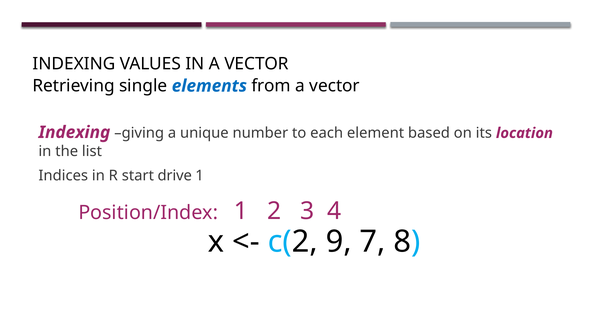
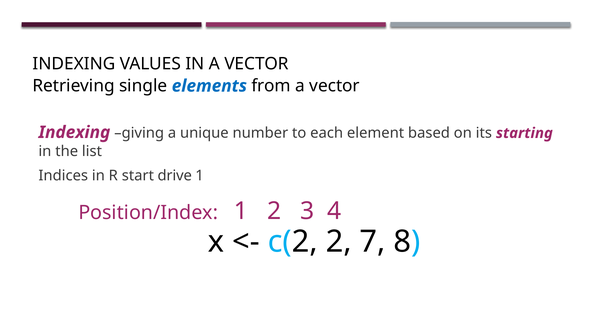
location: location -> starting
c(2 9: 9 -> 2
